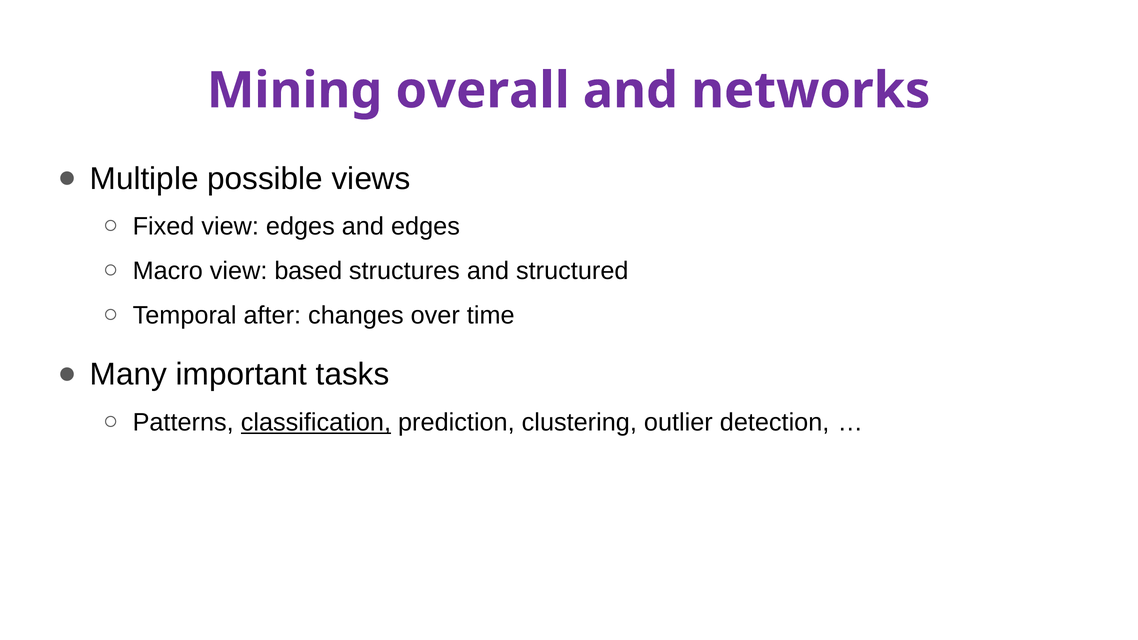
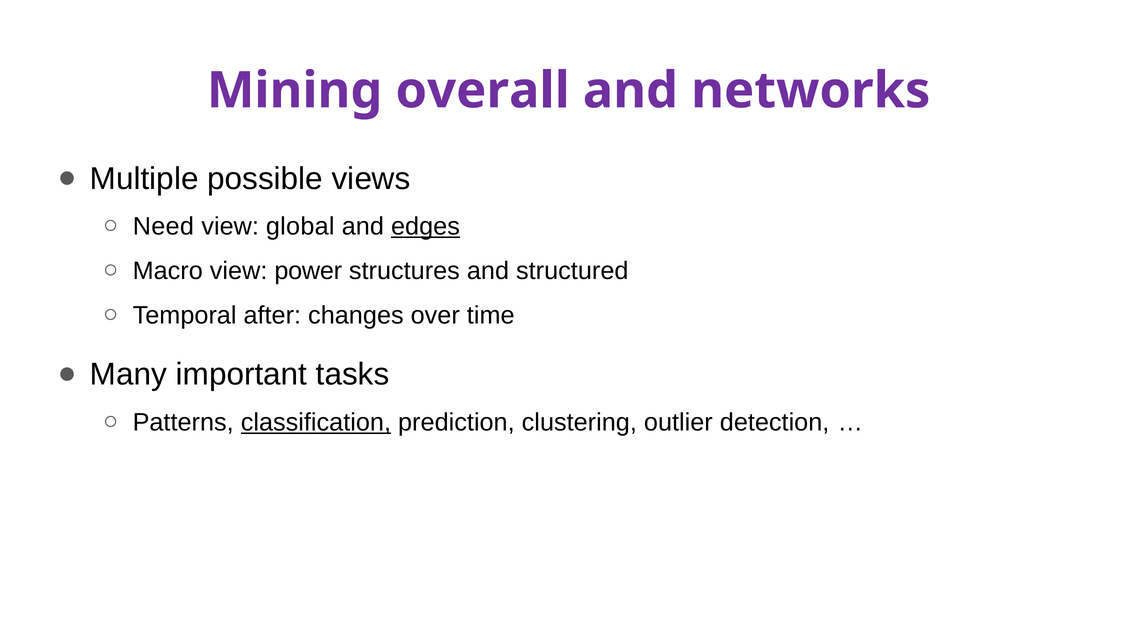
Fixed: Fixed -> Need
view edges: edges -> global
edges at (425, 227) underline: none -> present
based: based -> power
